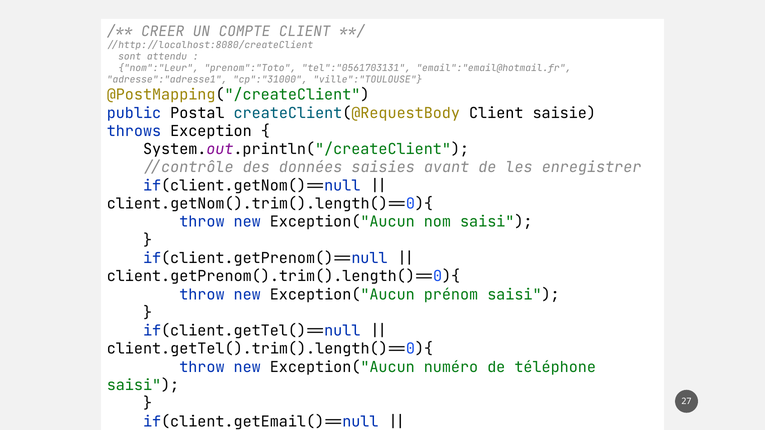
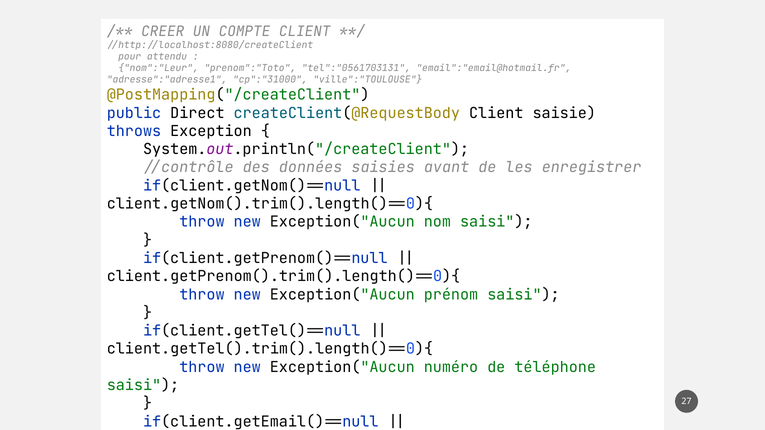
//sont: //sont -> //pour
Postal: Postal -> Direct
